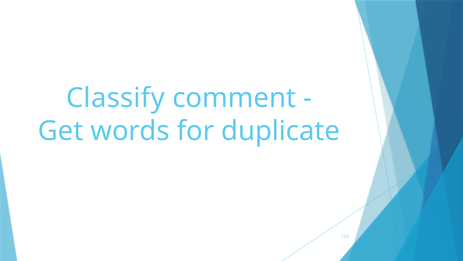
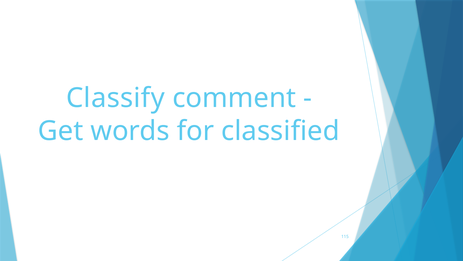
duplicate: duplicate -> classified
